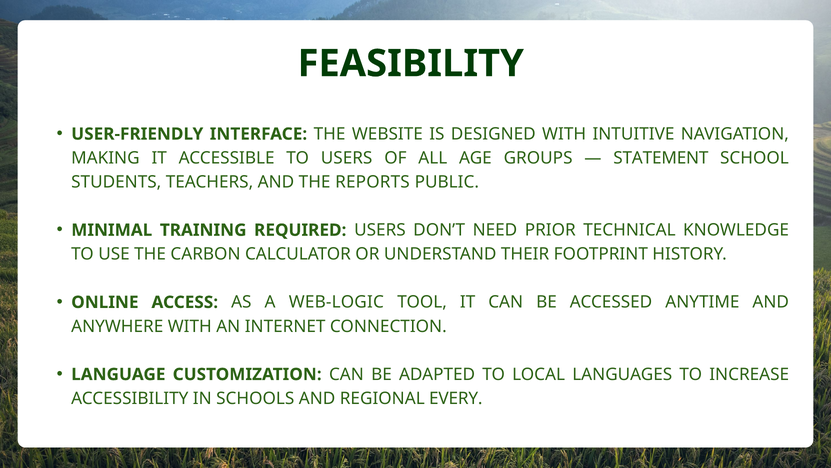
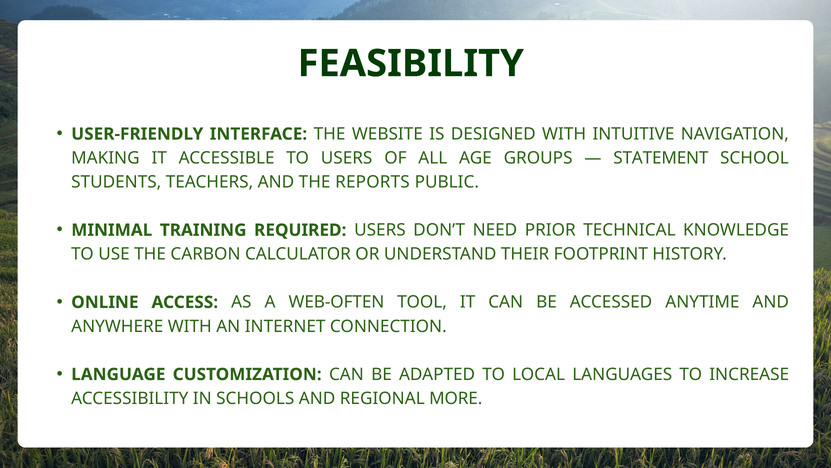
WEB-LOGIC: WEB-LOGIC -> WEB-OFTEN
EVERY: EVERY -> MORE
